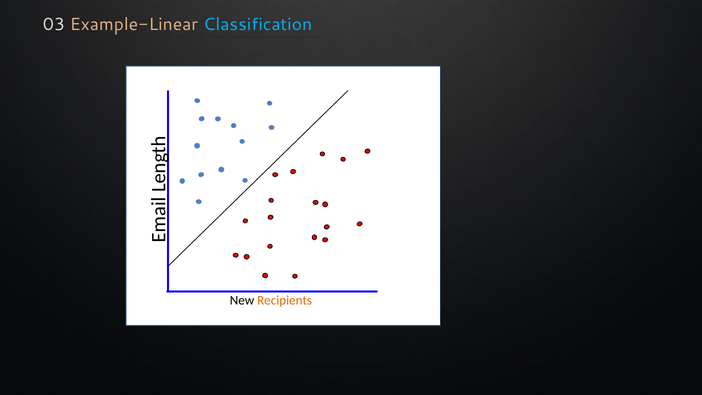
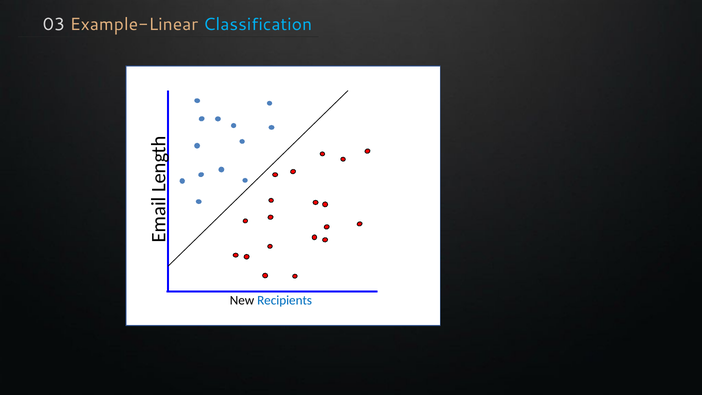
Recipients colour: orange -> blue
